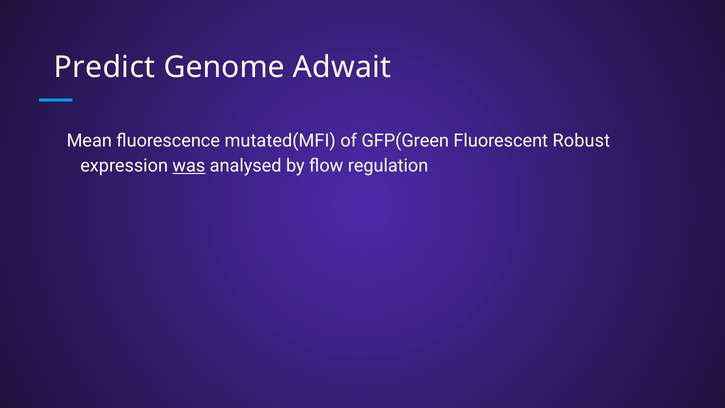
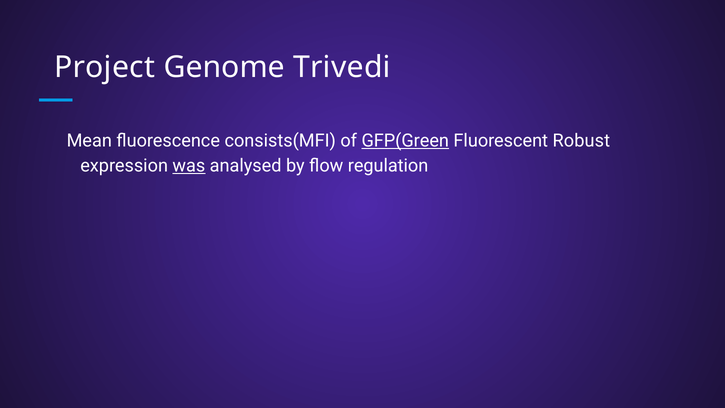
Predict: Predict -> Project
Adwait: Adwait -> Trivedi
mutated(MFI: mutated(MFI -> consists(MFI
GFP(Green underline: none -> present
